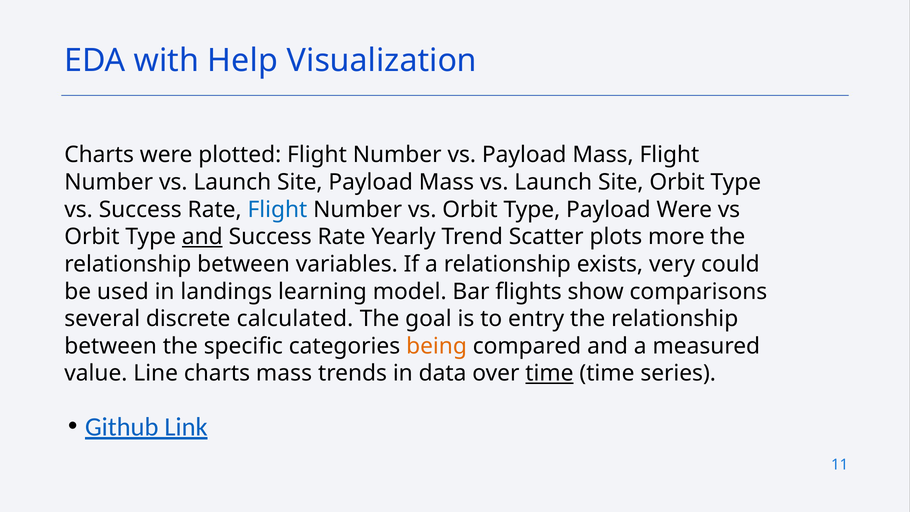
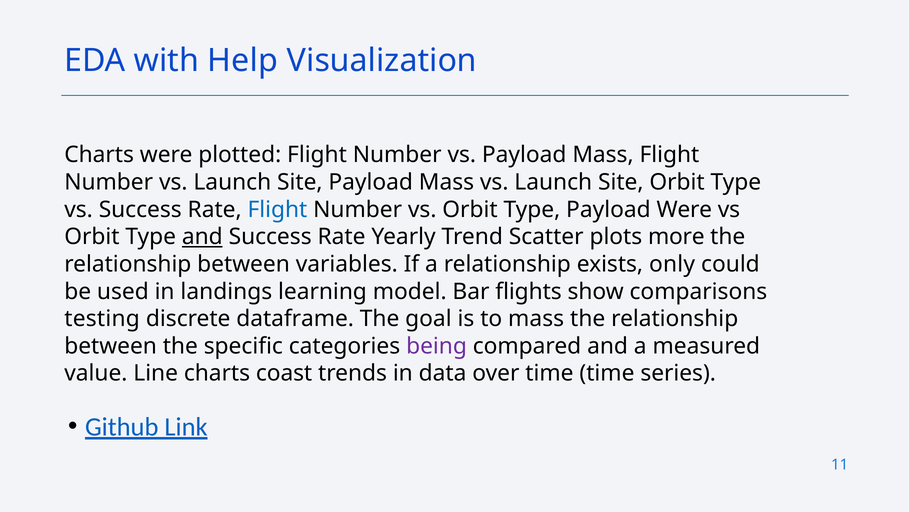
very: very -> only
several: several -> testing
calculated: calculated -> dataframe
to entry: entry -> mass
being colour: orange -> purple
charts mass: mass -> coast
time at (549, 373) underline: present -> none
